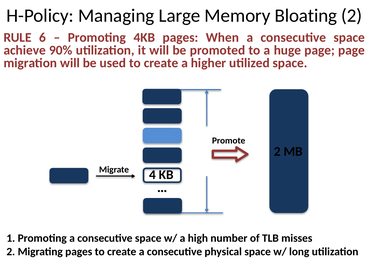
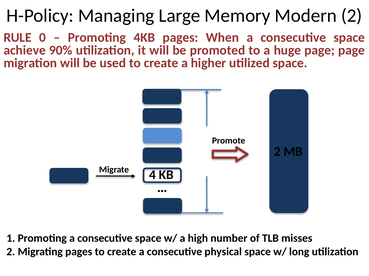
Bloating: Bloating -> Modern
6: 6 -> 0
